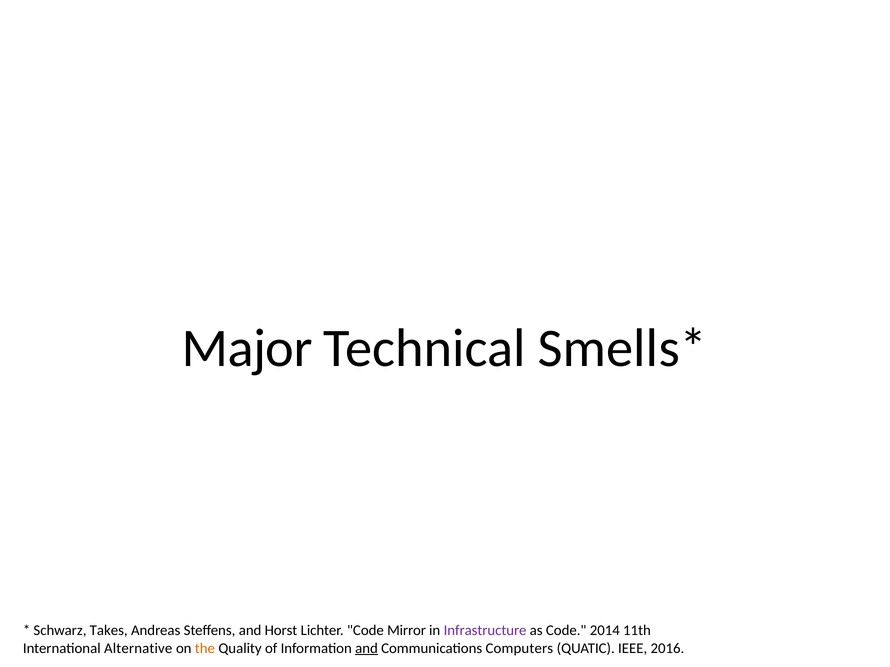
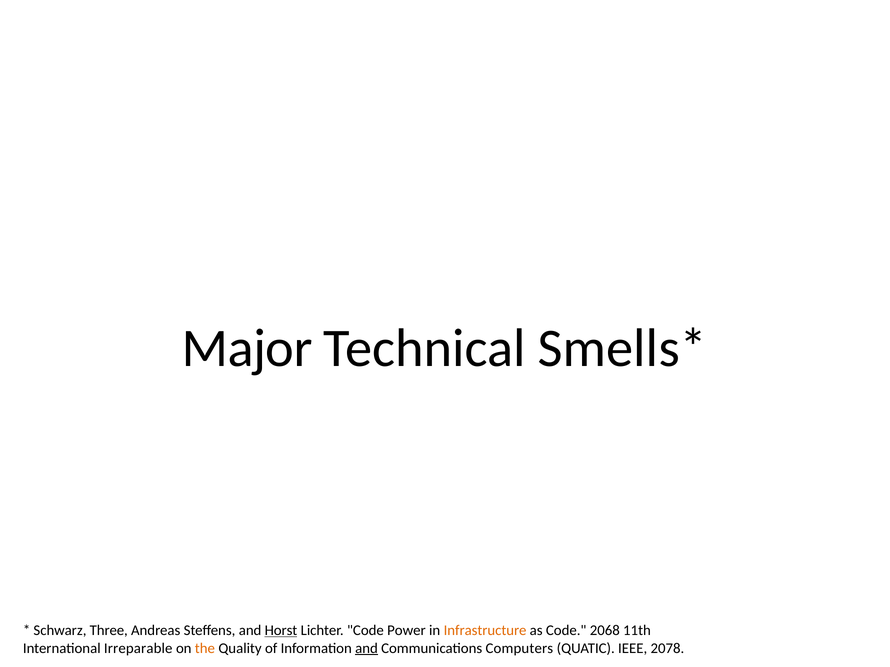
Takes: Takes -> Three
Horst underline: none -> present
Mirror: Mirror -> Power
Infrastructure colour: purple -> orange
2014: 2014 -> 2068
Alternative: Alternative -> Irreparable
2016: 2016 -> 2078
